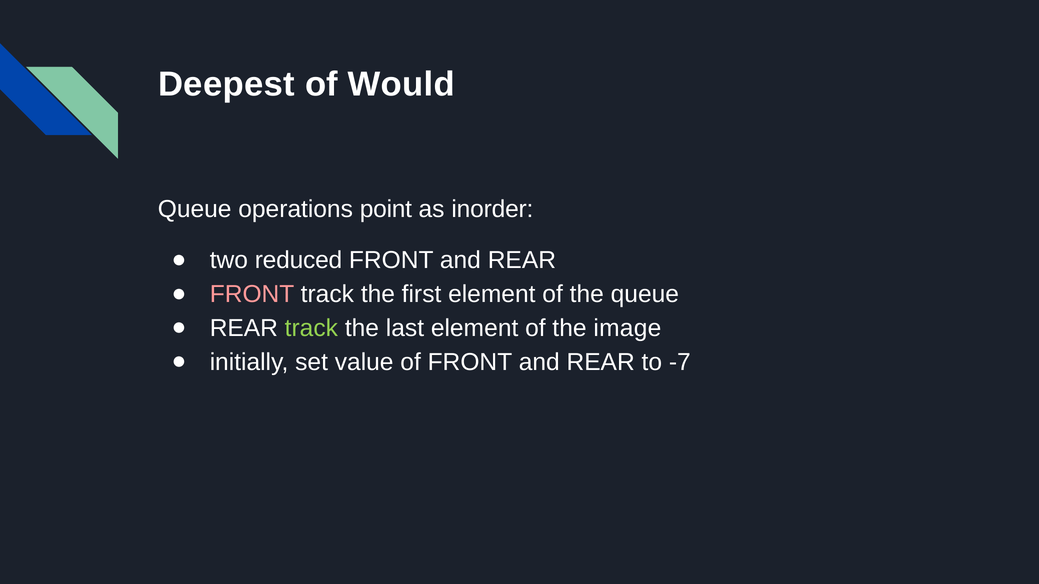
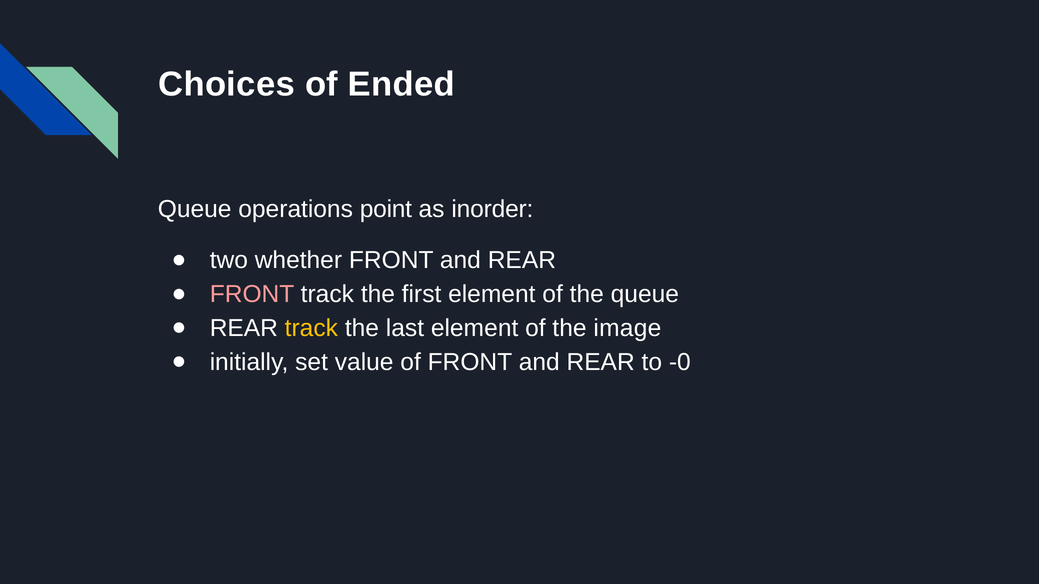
Deepest: Deepest -> Choices
Would: Would -> Ended
reduced: reduced -> whether
track at (311, 328) colour: light green -> yellow
-7: -7 -> -0
